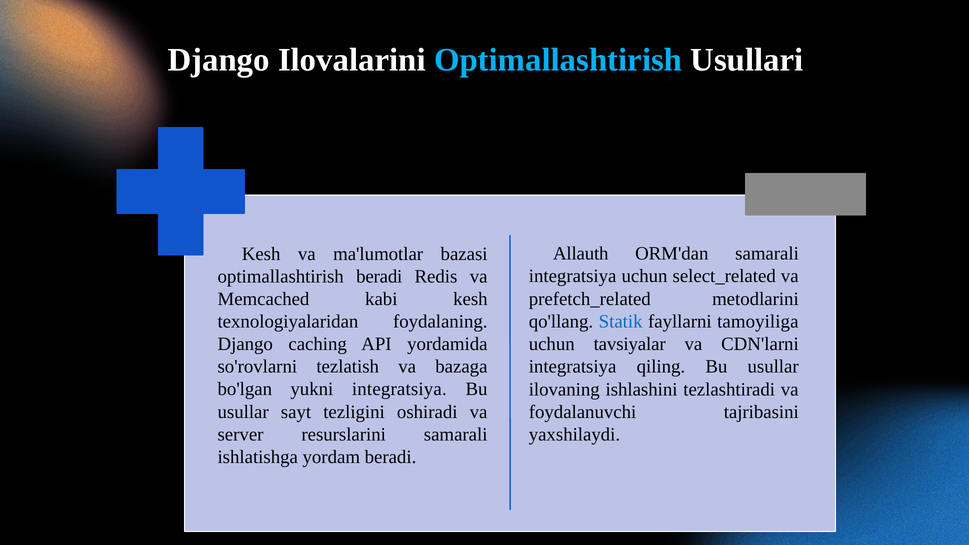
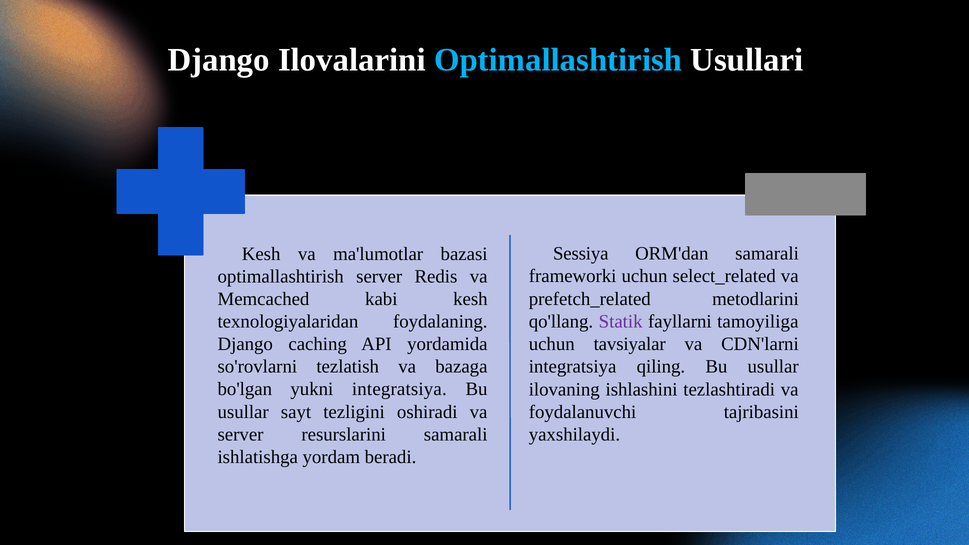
Allauth: Allauth -> Sessiya
integratsiya at (573, 276): integratsiya -> frameworki
optimallashtirish beradi: beradi -> server
Statik colour: blue -> purple
